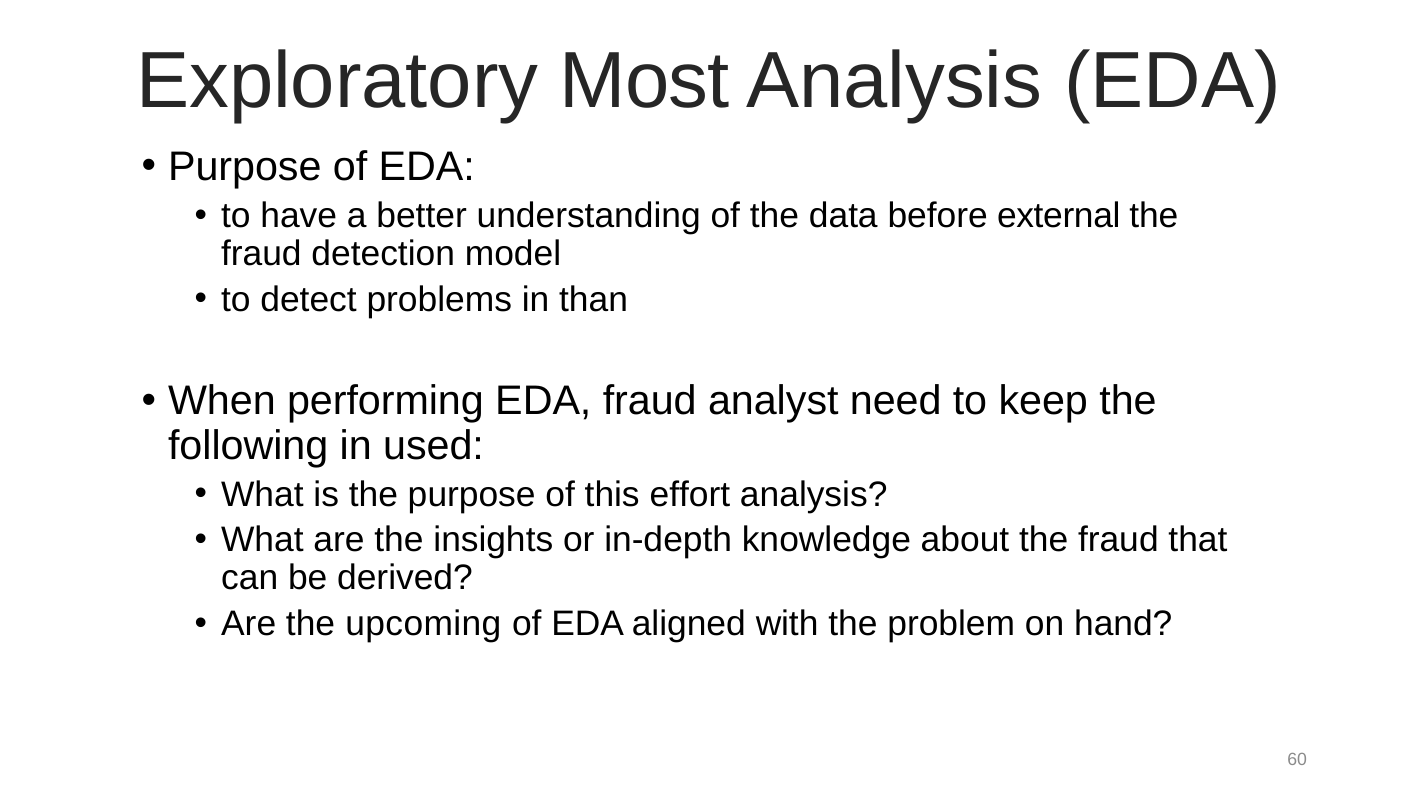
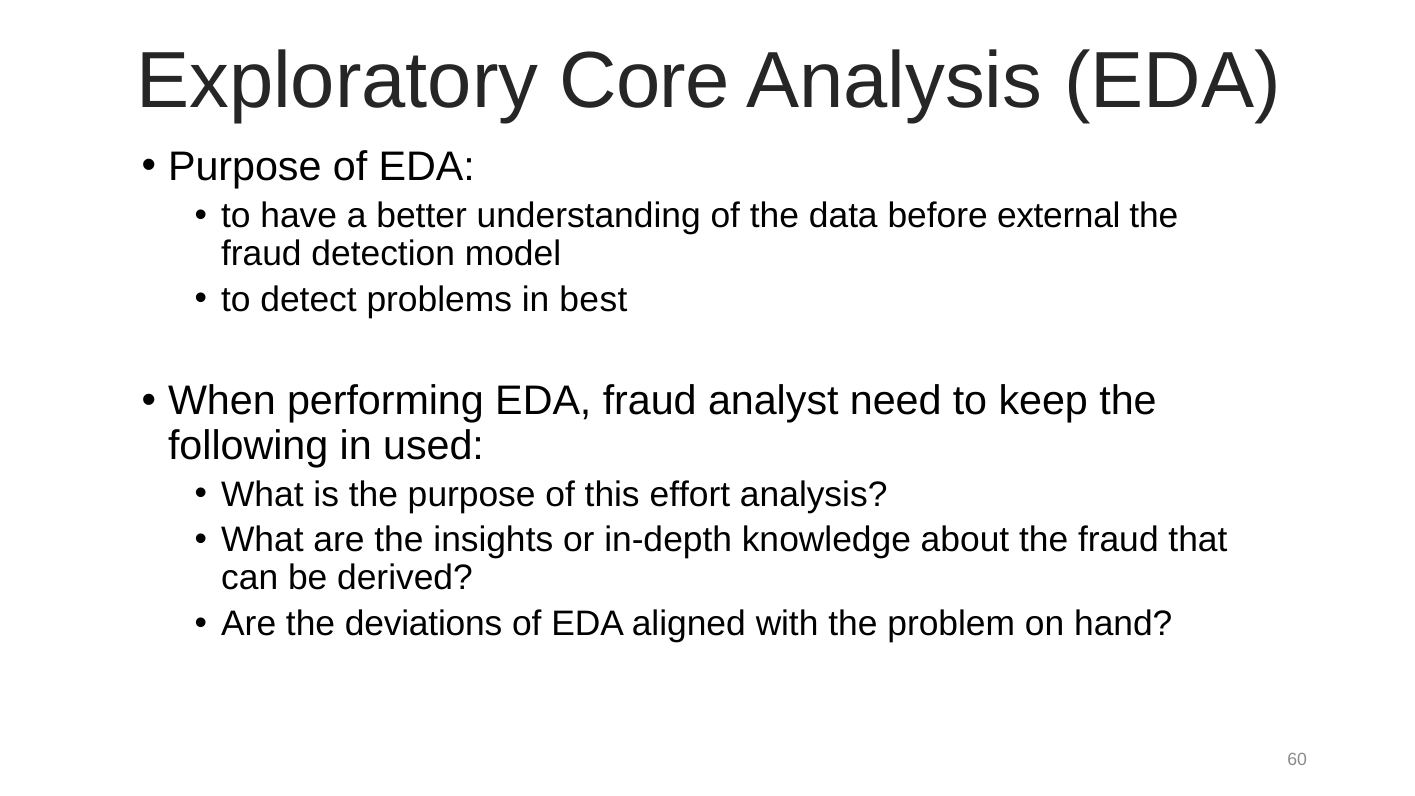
Most: Most -> Core
than: than -> best
upcoming: upcoming -> deviations
